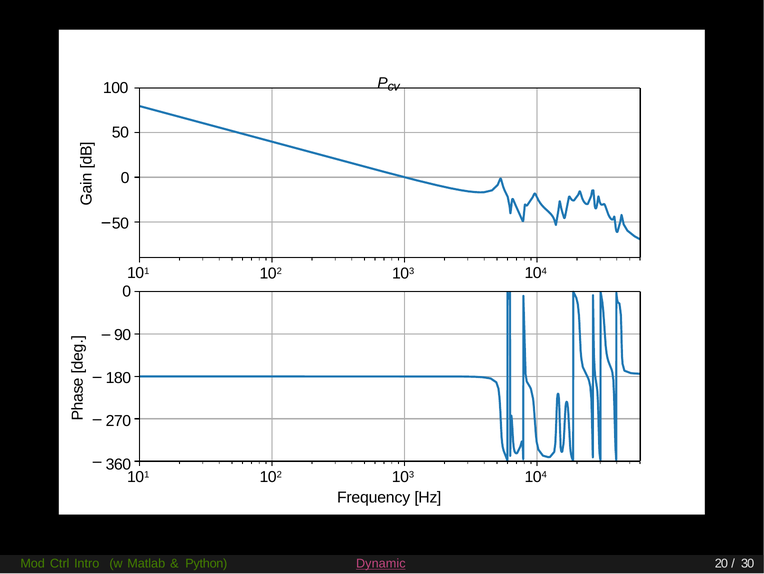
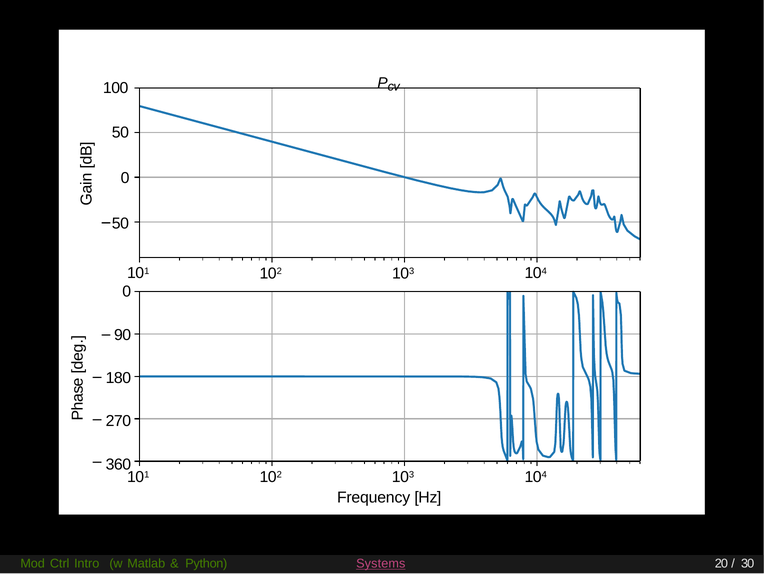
Dynamic: Dynamic -> Systems
